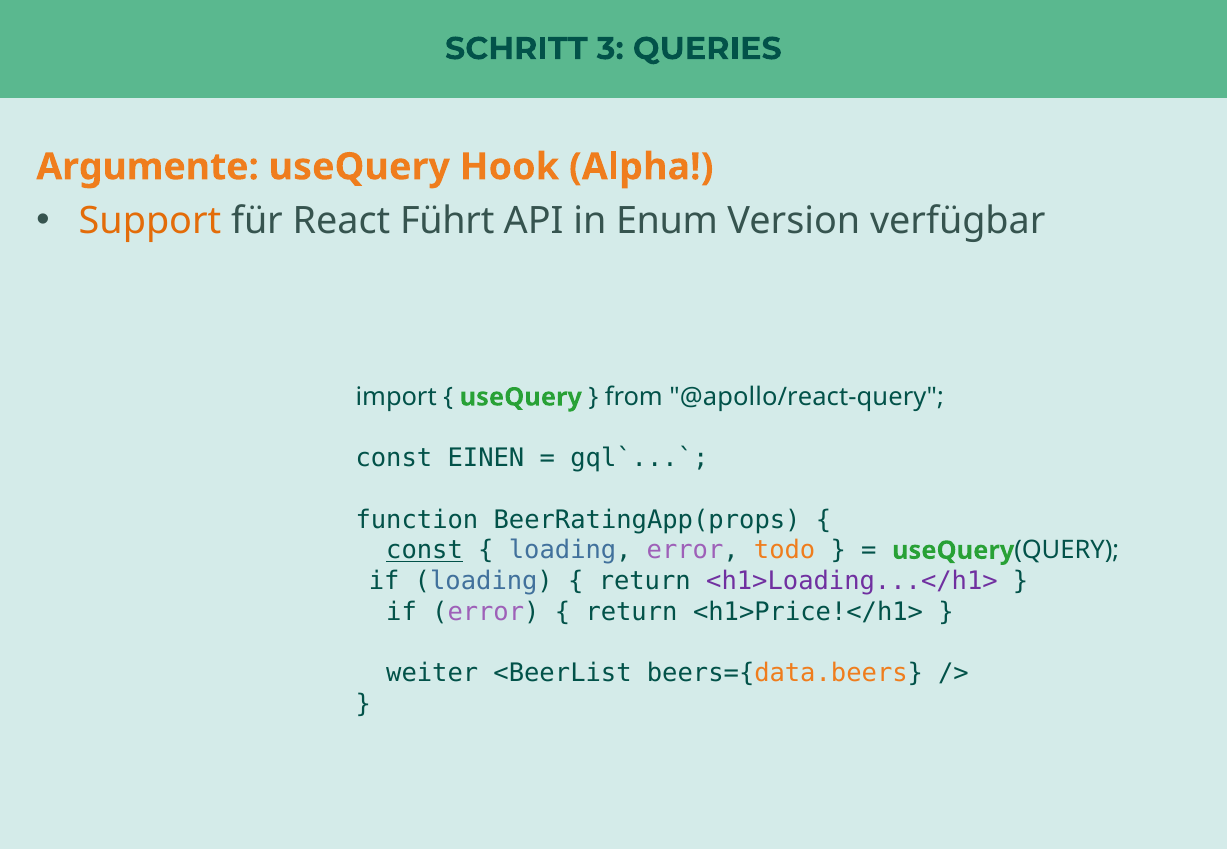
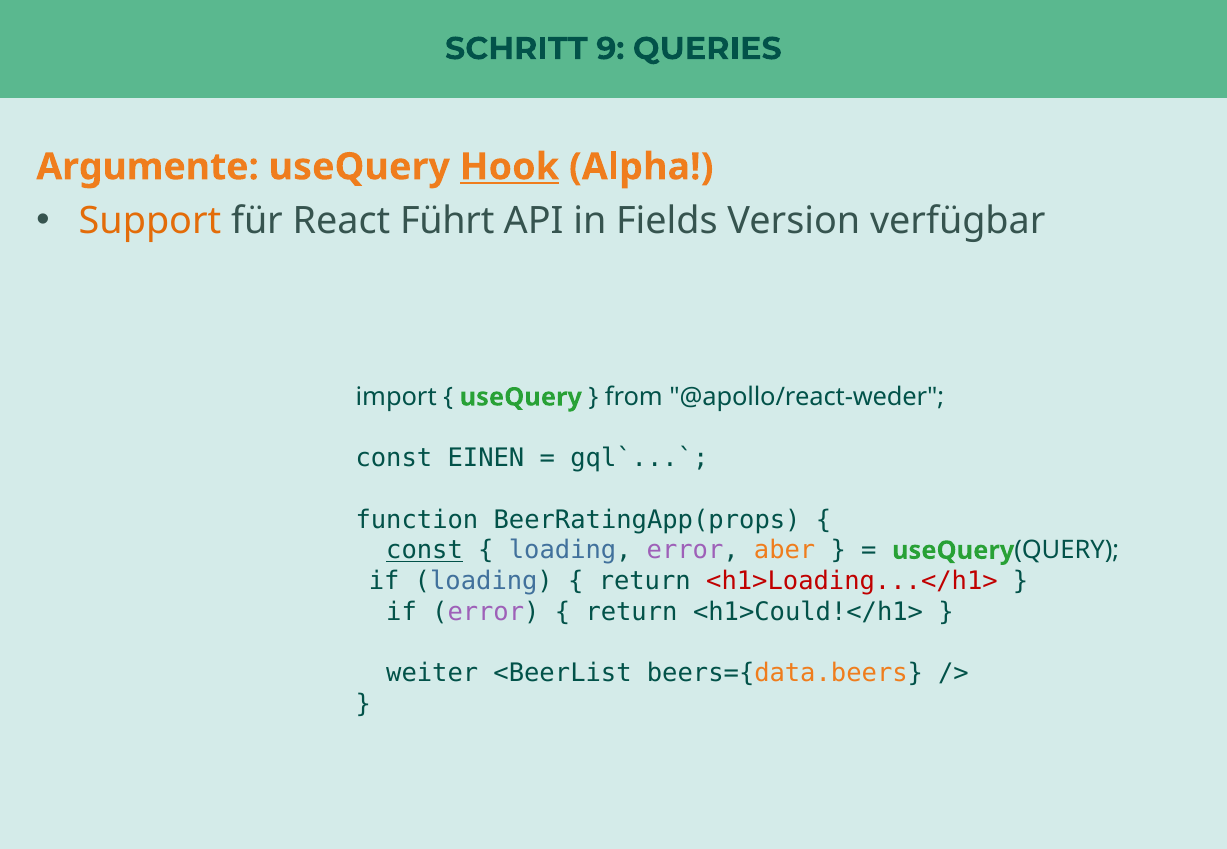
3: 3 -> 9
Hook underline: none -> present
Enum: Enum -> Fields
@apollo/react-query: @apollo/react-query -> @apollo/react-weder
todo: todo -> aber
<h1>Loading...</h1> colour: purple -> red
<h1>Price!</h1>: <h1>Price!</h1> -> <h1>Could!</h1>
